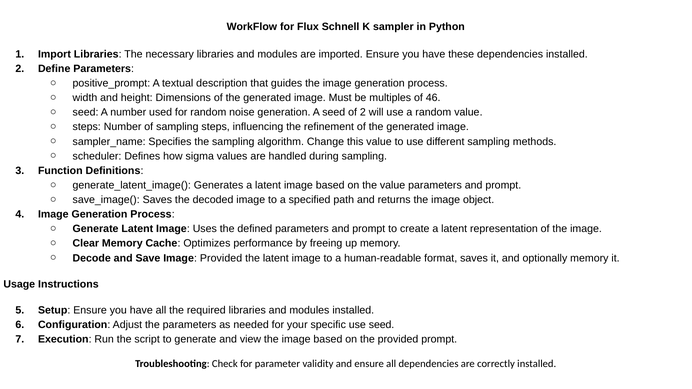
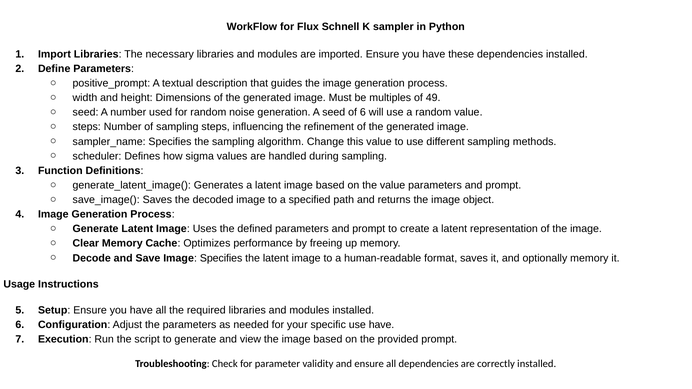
46: 46 -> 49
of 2: 2 -> 6
Image Provided: Provided -> Specifies
use seed: seed -> have
